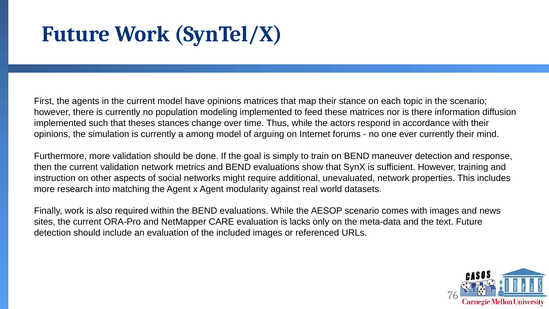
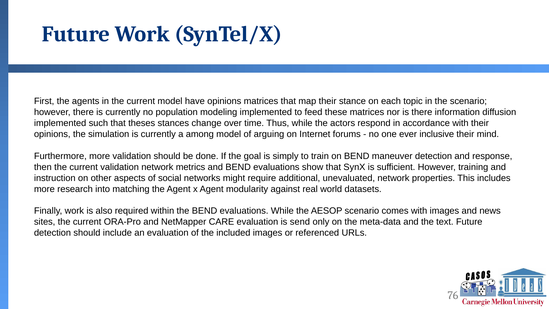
ever currently: currently -> inclusive
lacks: lacks -> send
